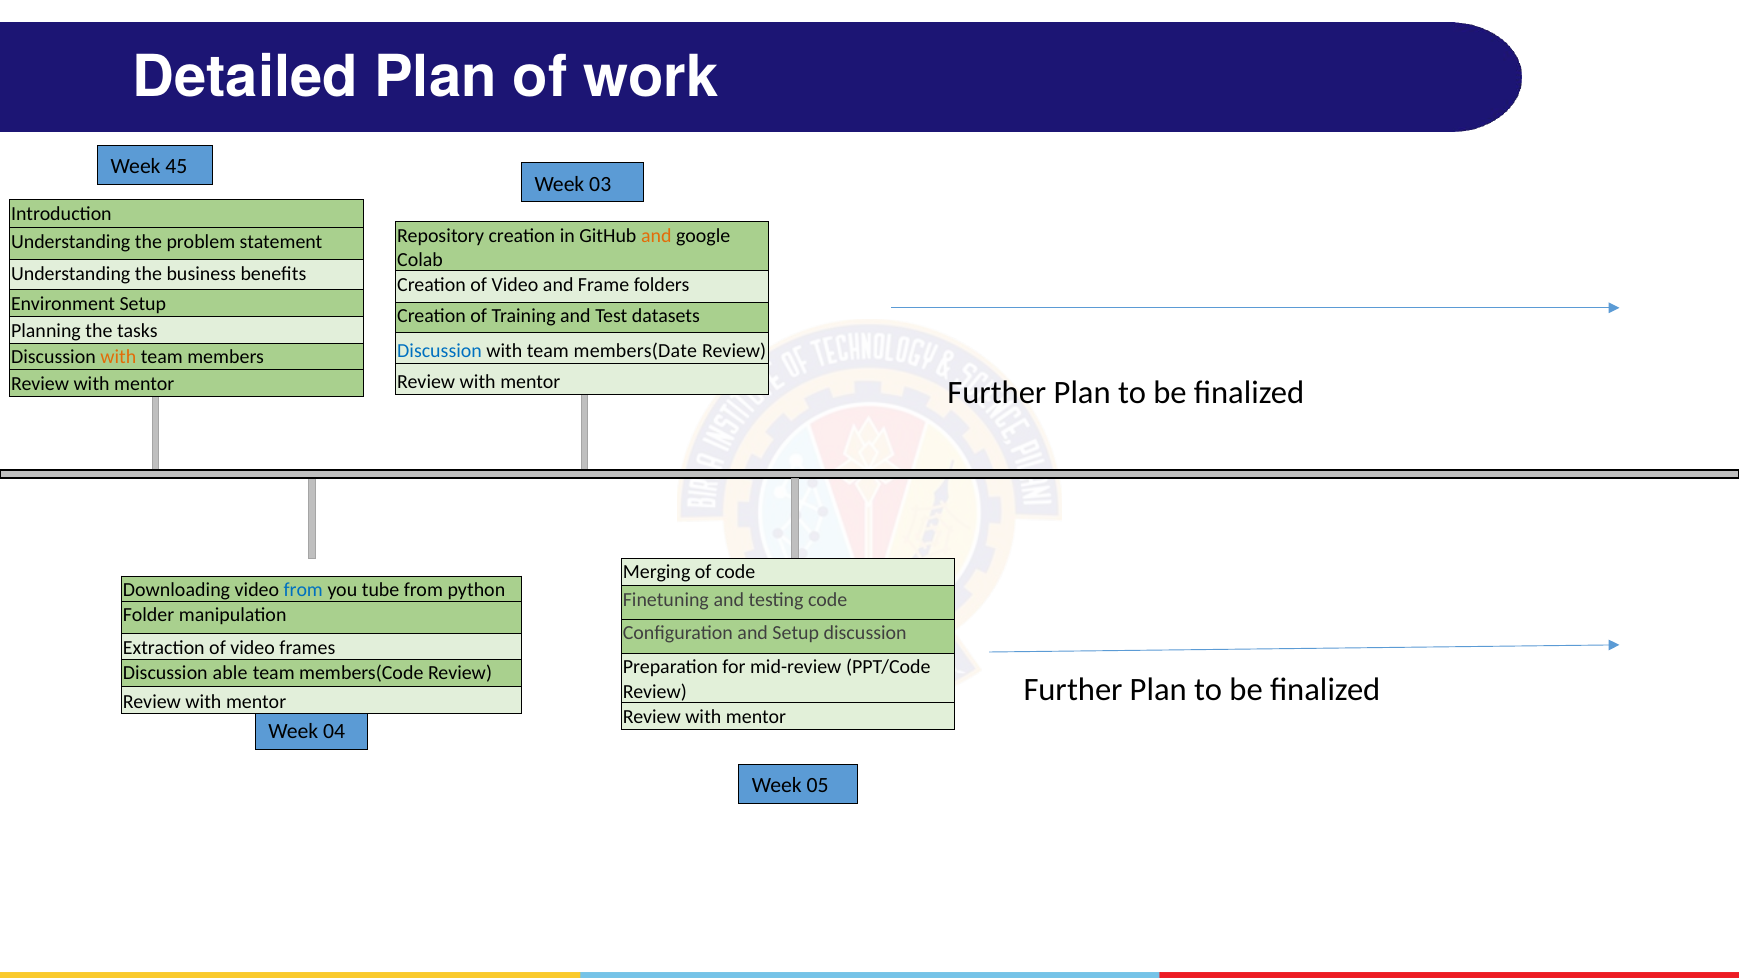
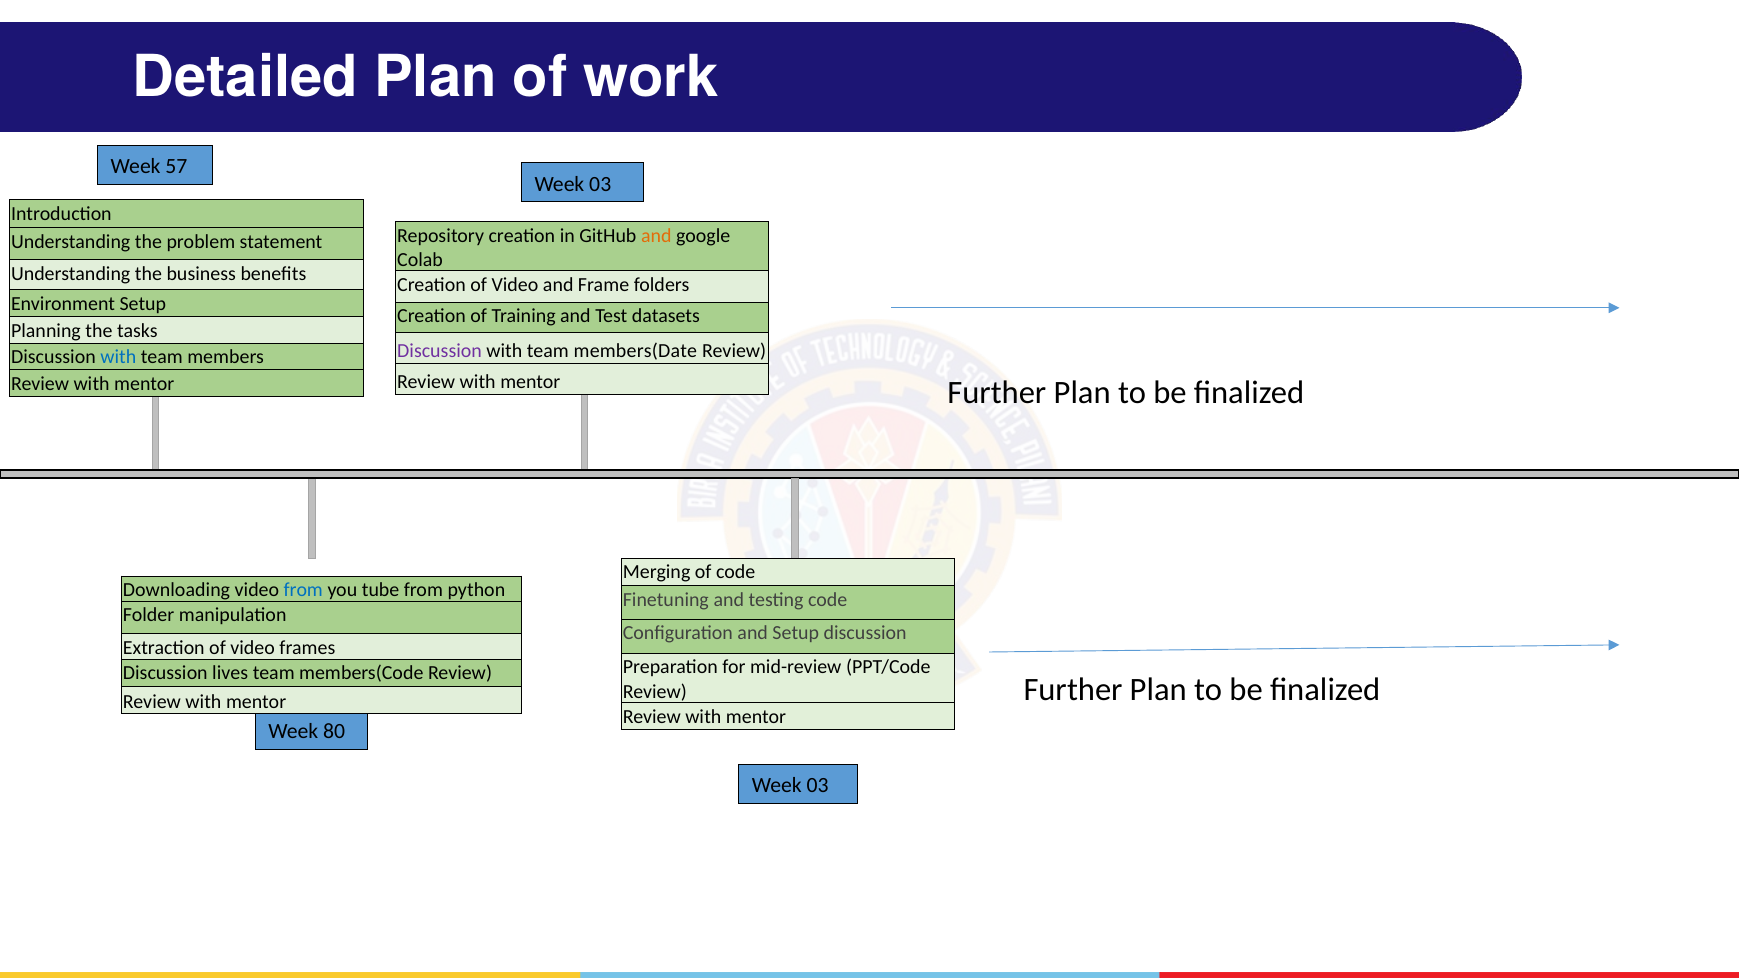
45: 45 -> 57
Discussion at (440, 351) colour: blue -> purple
with at (118, 357) colour: orange -> blue
able: able -> lives
04: 04 -> 80
05 at (818, 786): 05 -> 03
